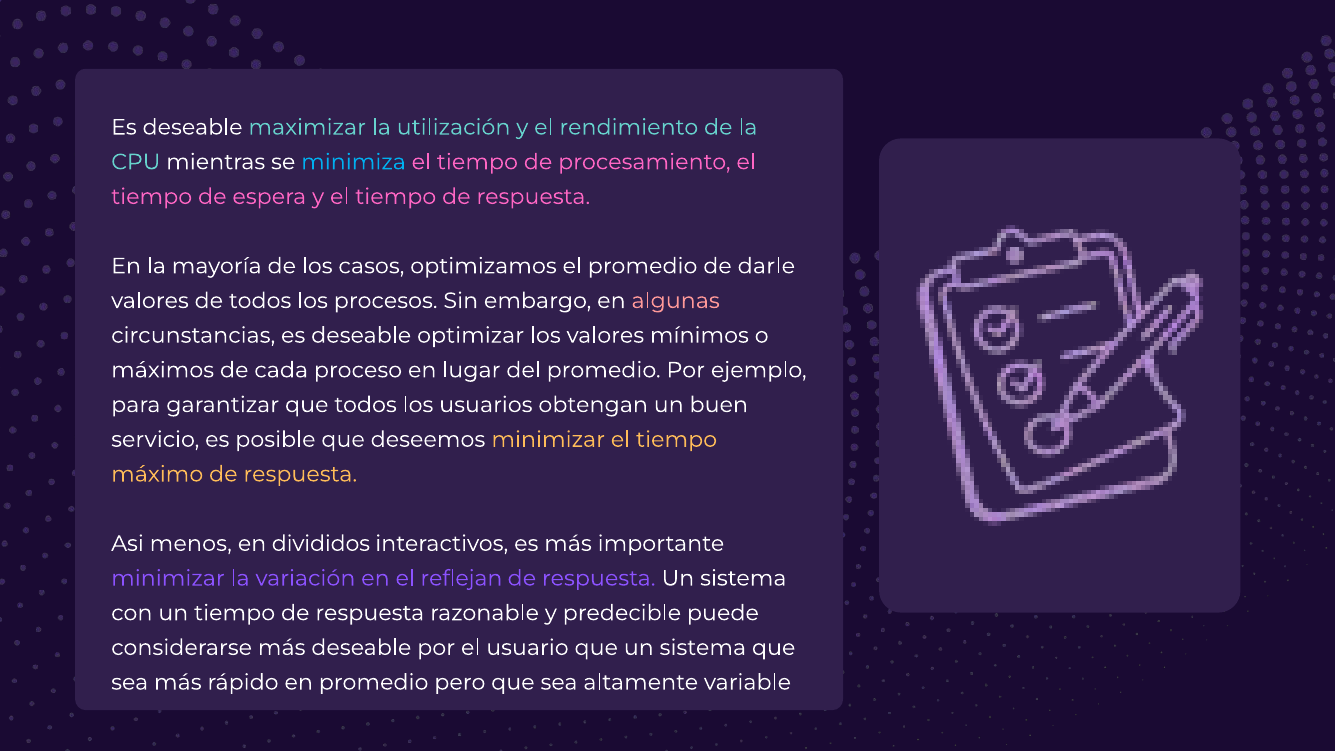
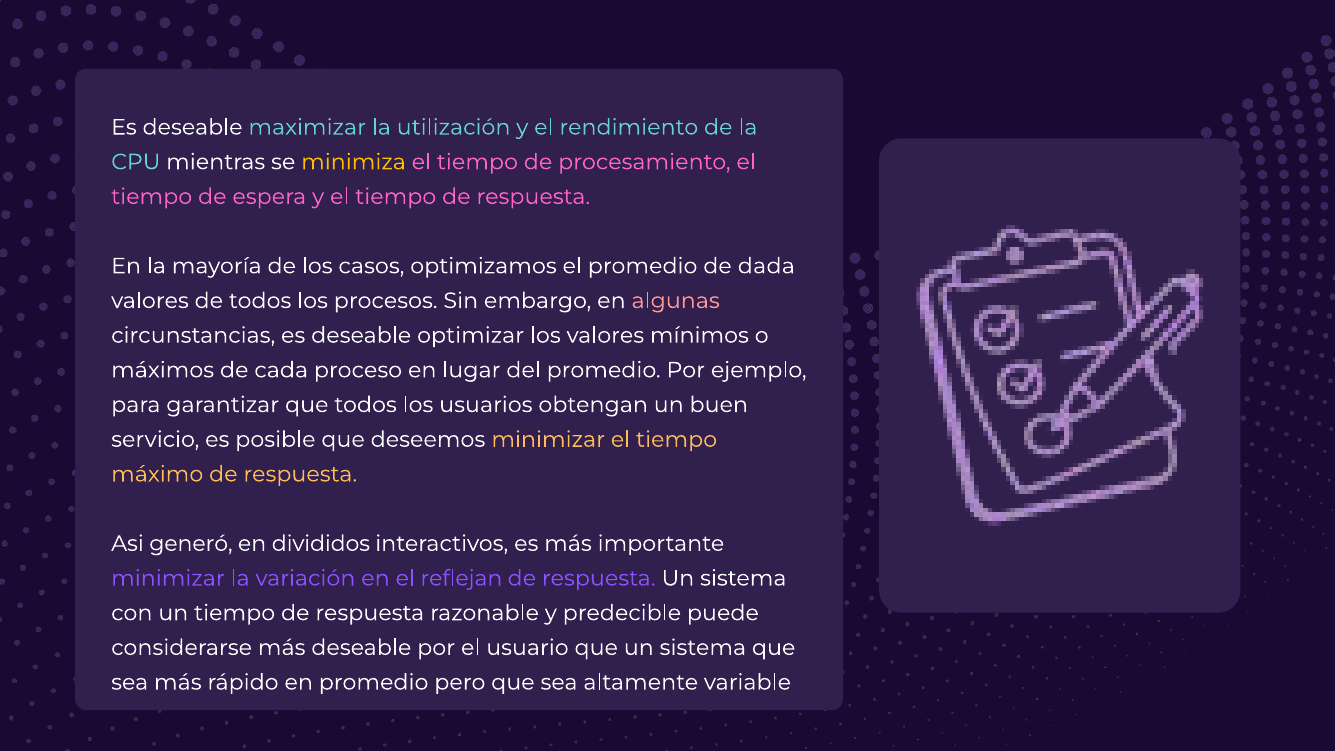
minimiza colour: light blue -> yellow
darle: darle -> dada
menos: menos -> generó
